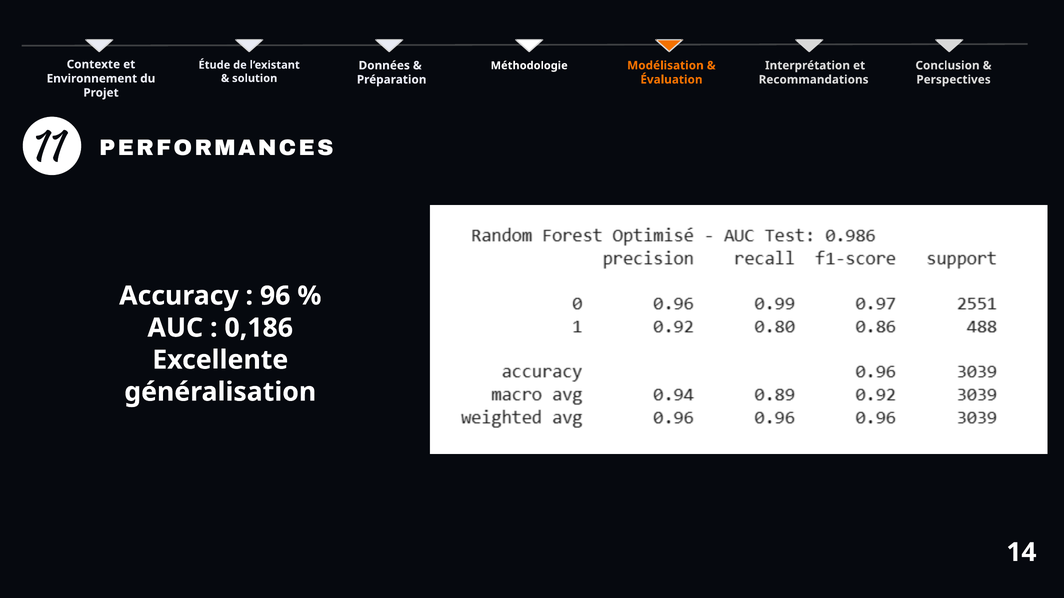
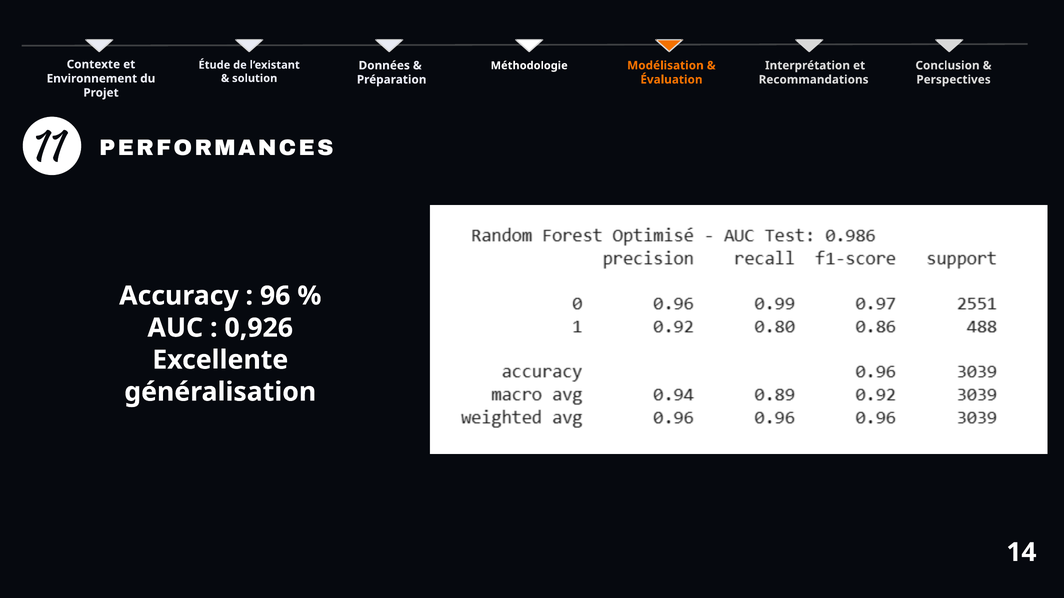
0,186: 0,186 -> 0,926
